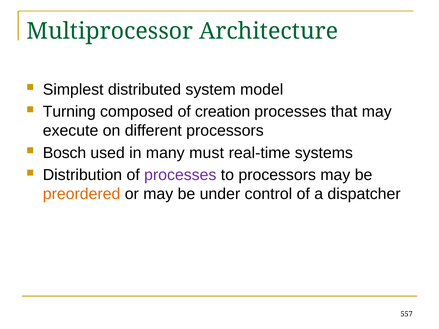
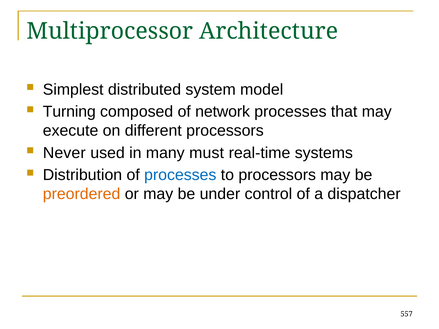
creation: creation -> network
Bosch: Bosch -> Never
processes at (180, 175) colour: purple -> blue
